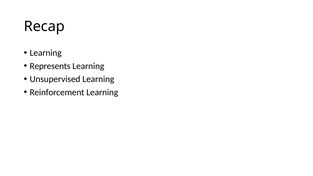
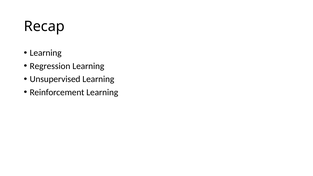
Represents: Represents -> Regression
